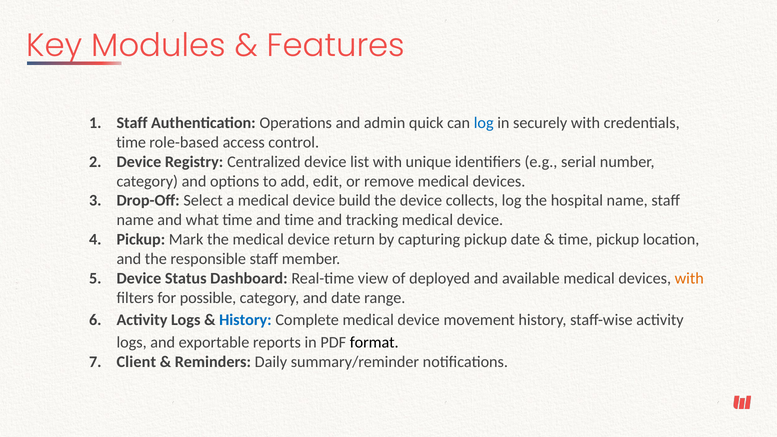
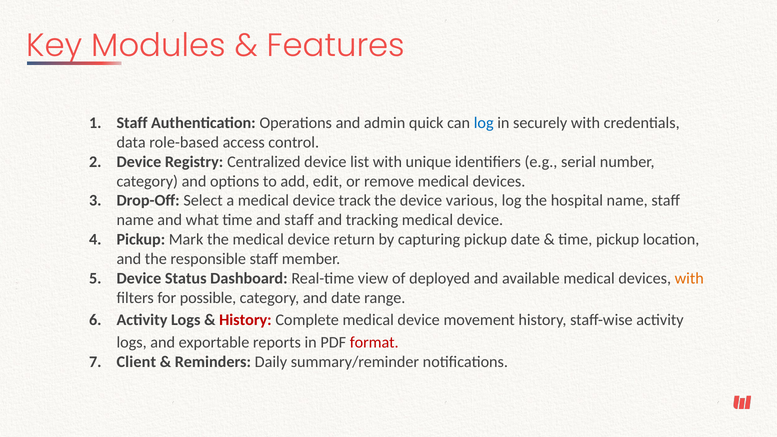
time at (131, 142): time -> data
build: build -> track
collects: collects -> various
and time: time -> staff
History at (245, 320) colour: blue -> red
format colour: black -> red
